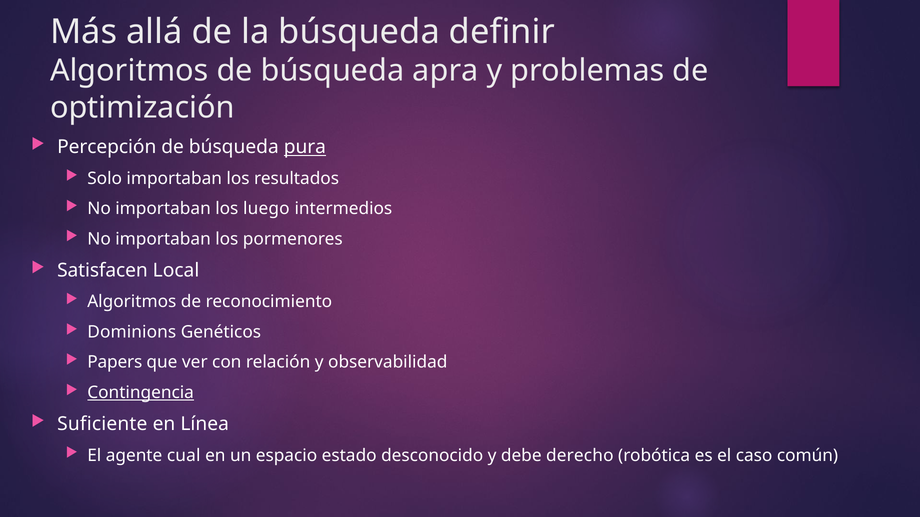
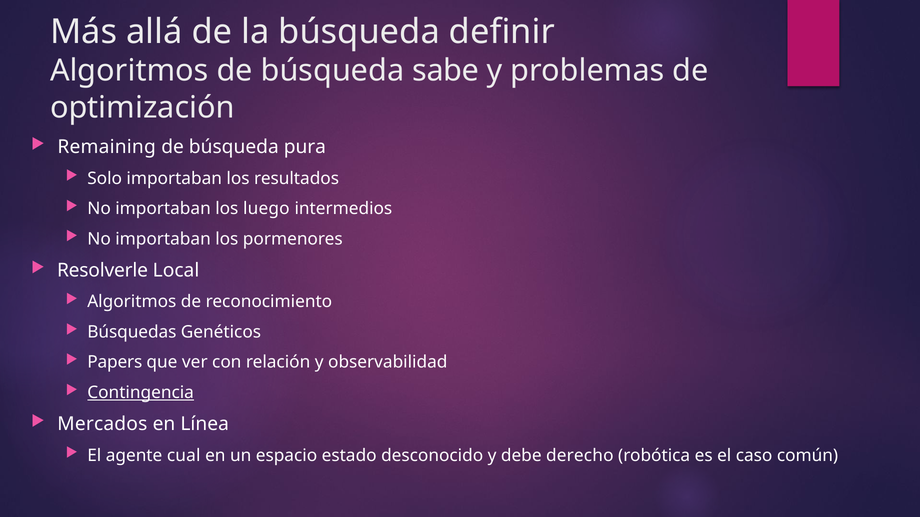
apra: apra -> sabe
Percepción: Percepción -> Remaining
pura underline: present -> none
Satisfacen: Satisfacen -> Resolverle
Dominions: Dominions -> Búsquedas
Suficiente: Suficiente -> Mercados
